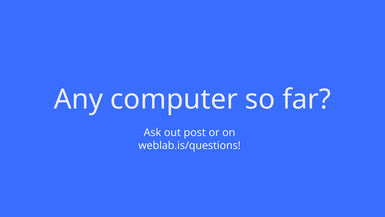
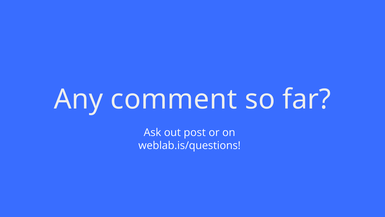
computer: computer -> comment
